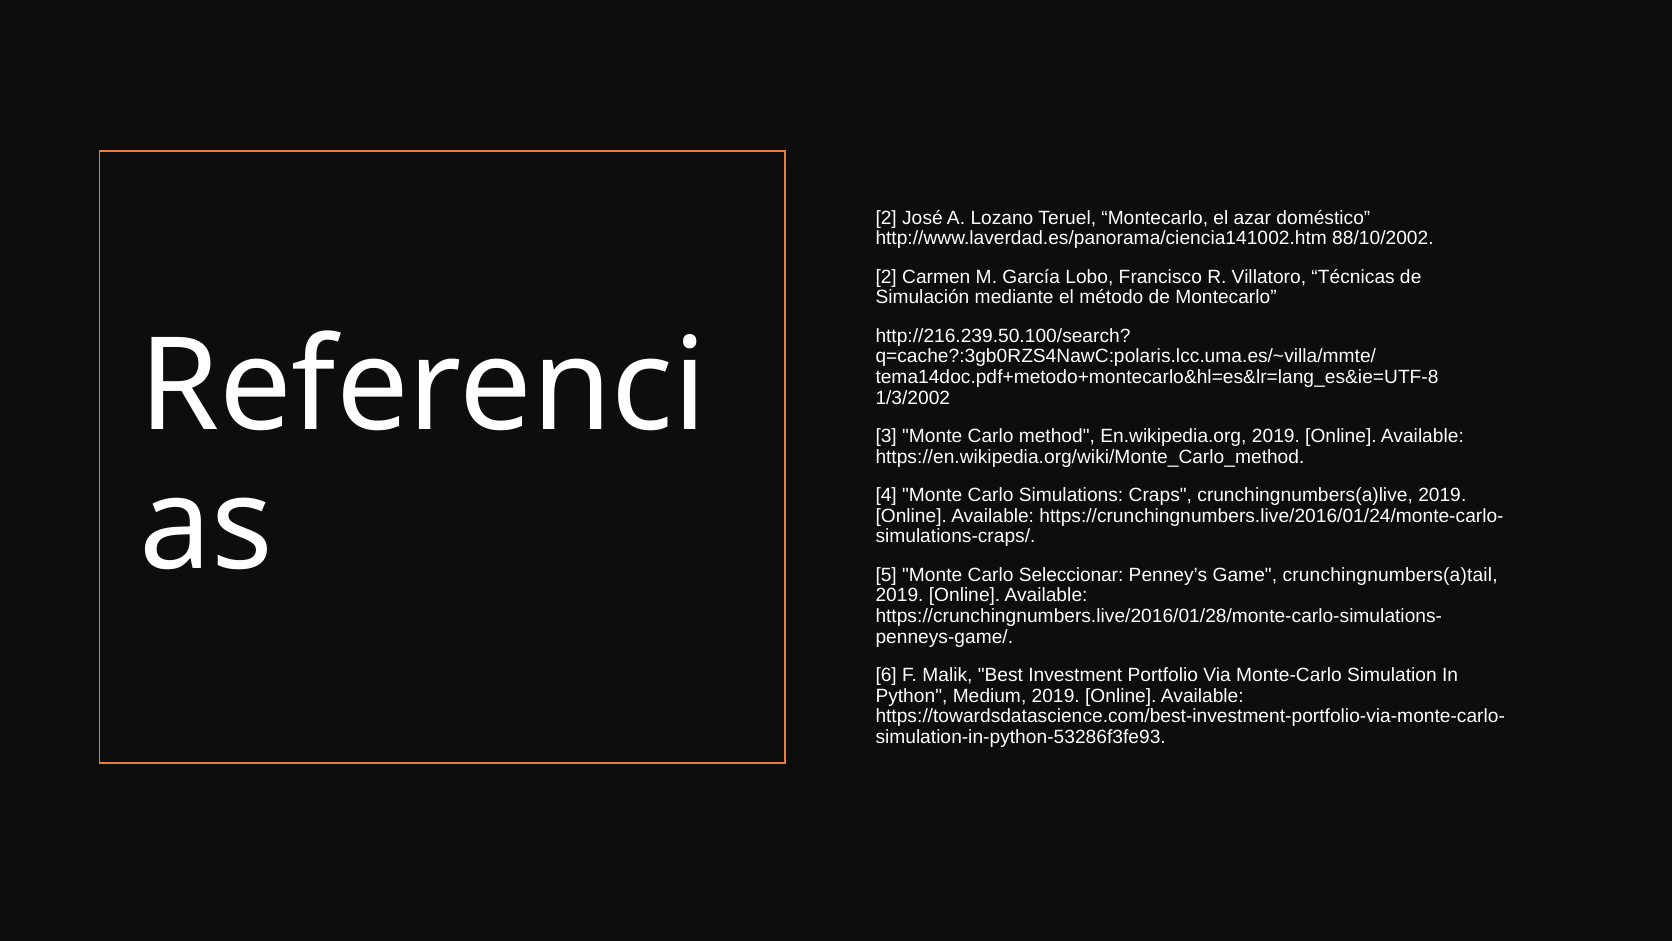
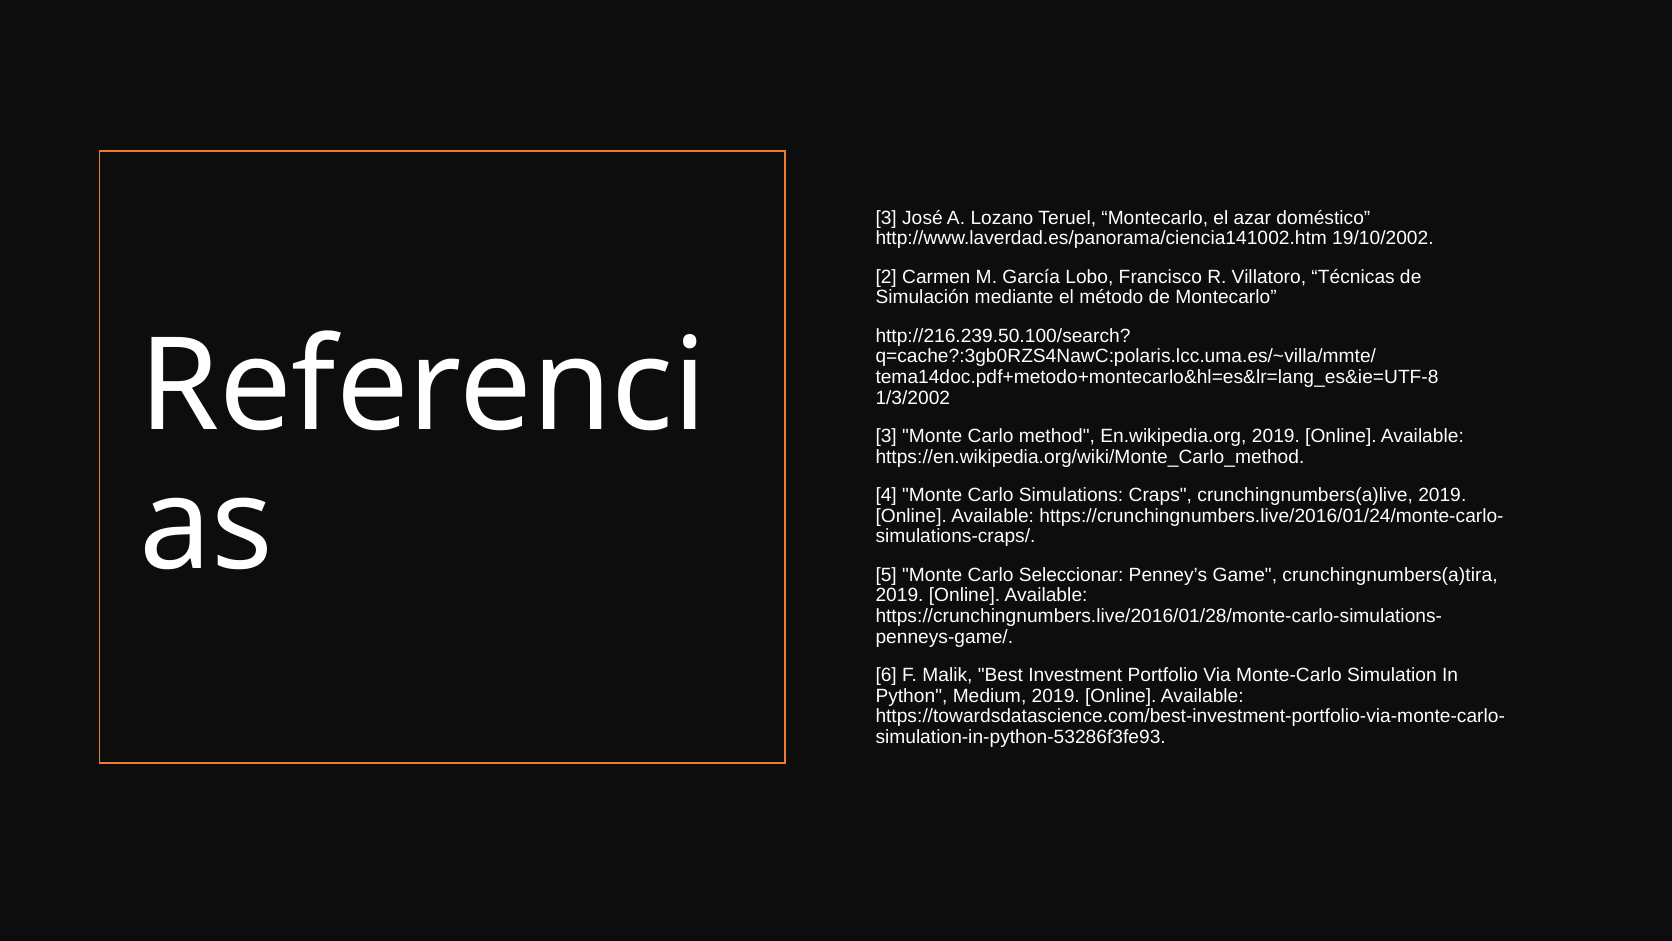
2 at (886, 218): 2 -> 3
88/10/2002: 88/10/2002 -> 19/10/2002
crunchingnumbers(a)tail: crunchingnumbers(a)tail -> crunchingnumbers(a)tira
